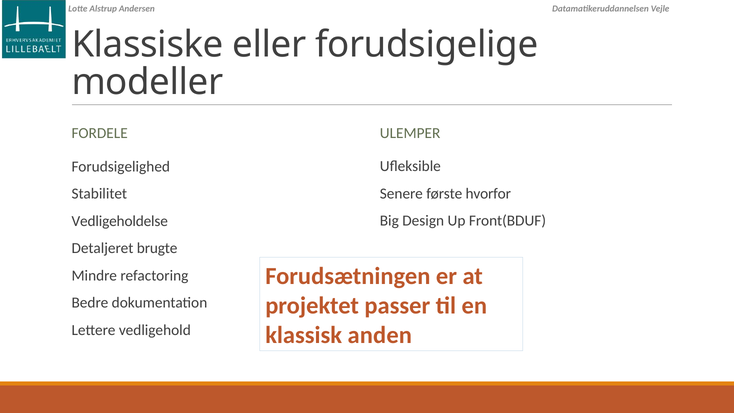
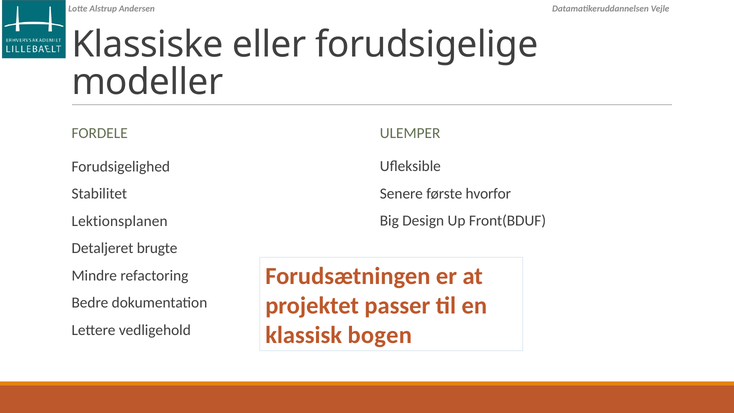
Vedligeholdelse: Vedligeholdelse -> Lektionsplanen
anden: anden -> bogen
